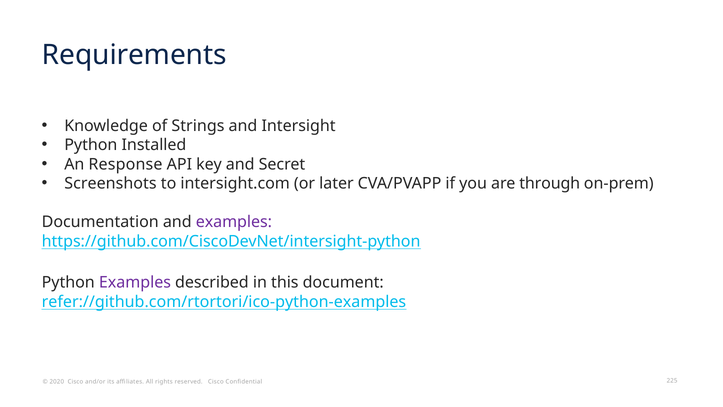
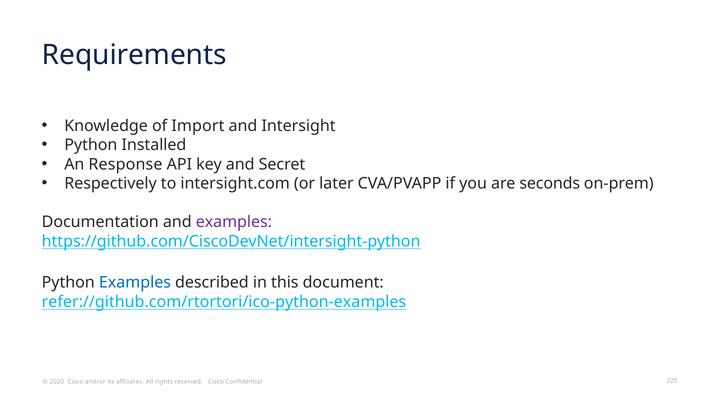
Strings: Strings -> Import
Screenshots: Screenshots -> Respectively
through: through -> seconds
Examples at (135, 282) colour: purple -> blue
